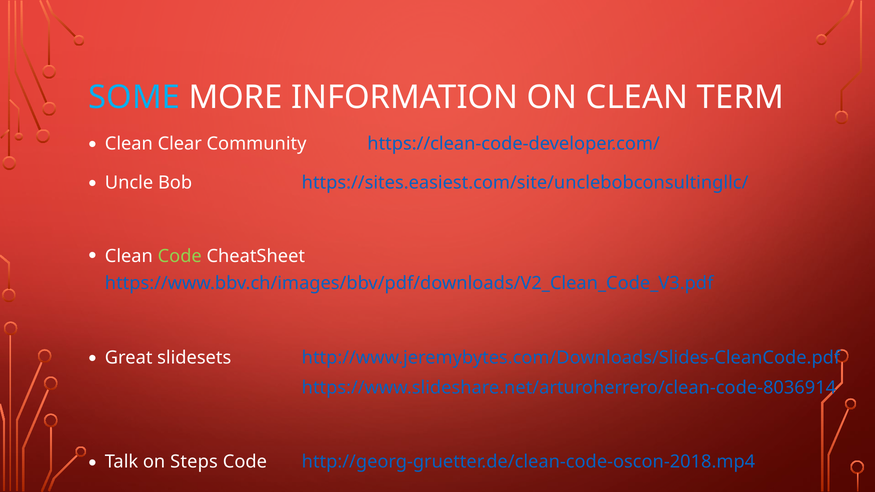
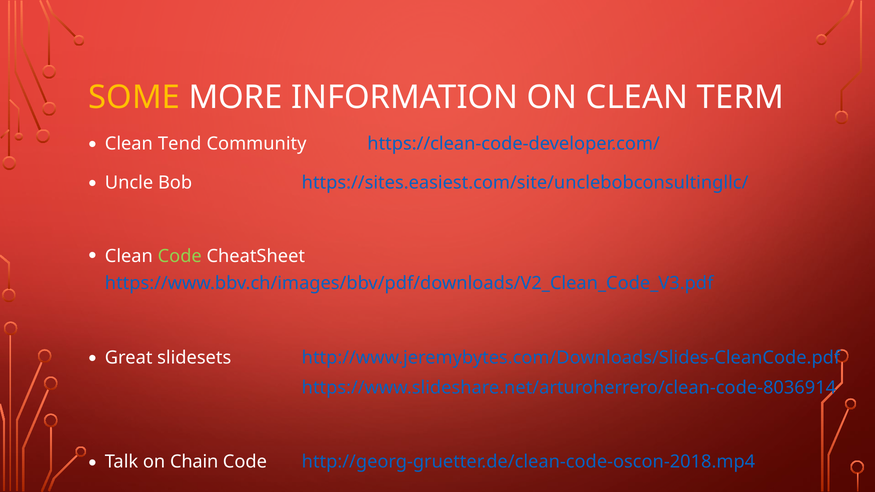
SOME colour: light blue -> yellow
Clear: Clear -> Tend
Steps: Steps -> Chain
